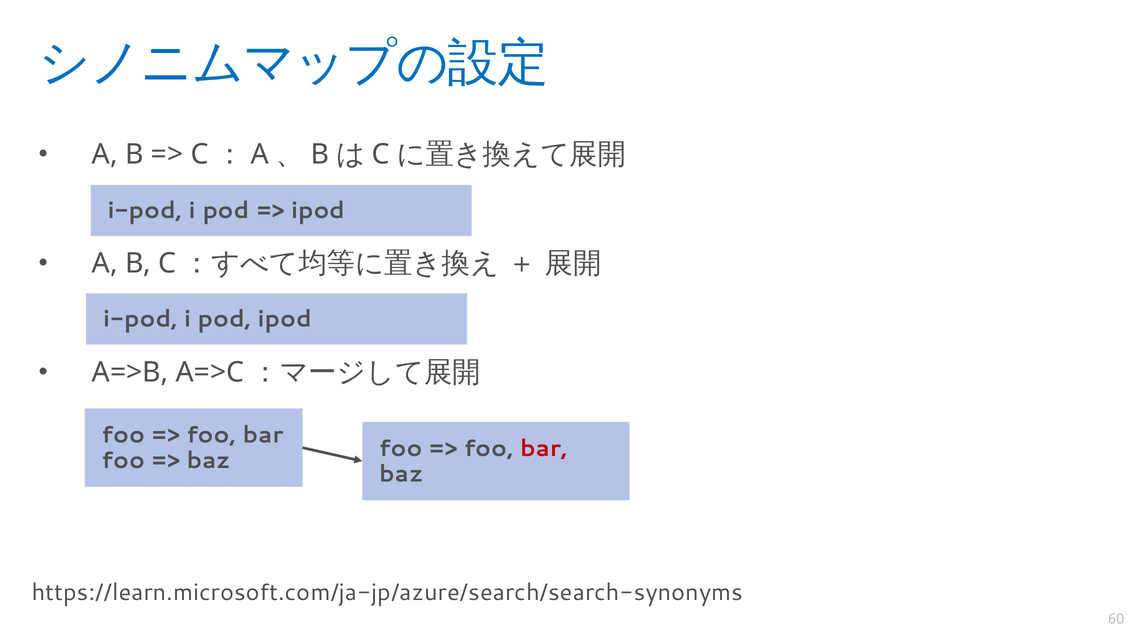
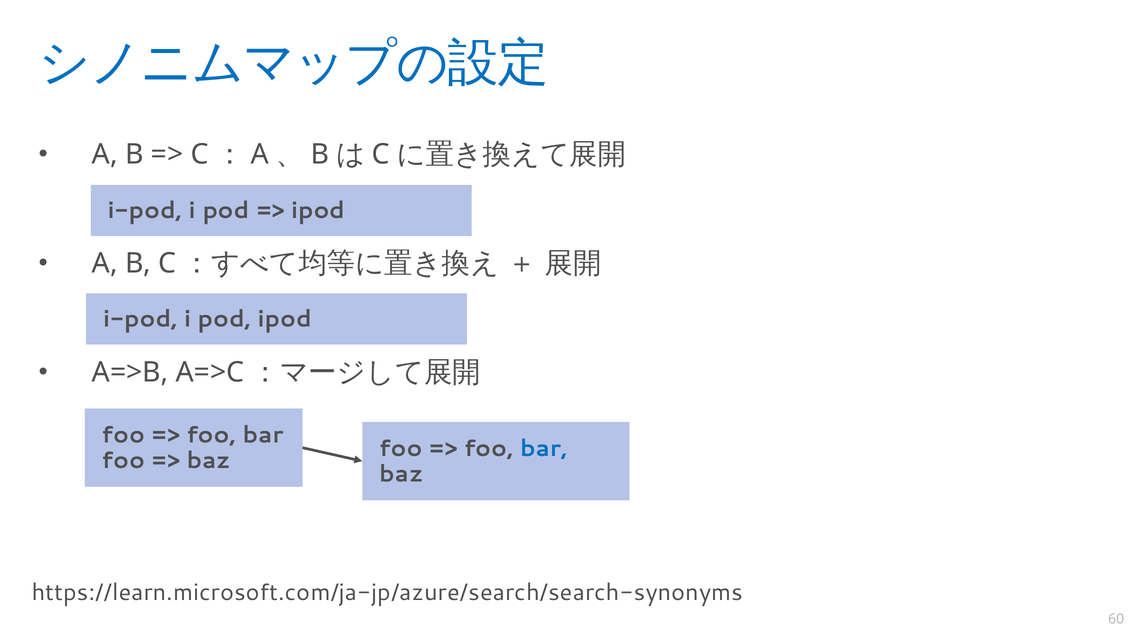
bar at (544, 448) colour: red -> blue
